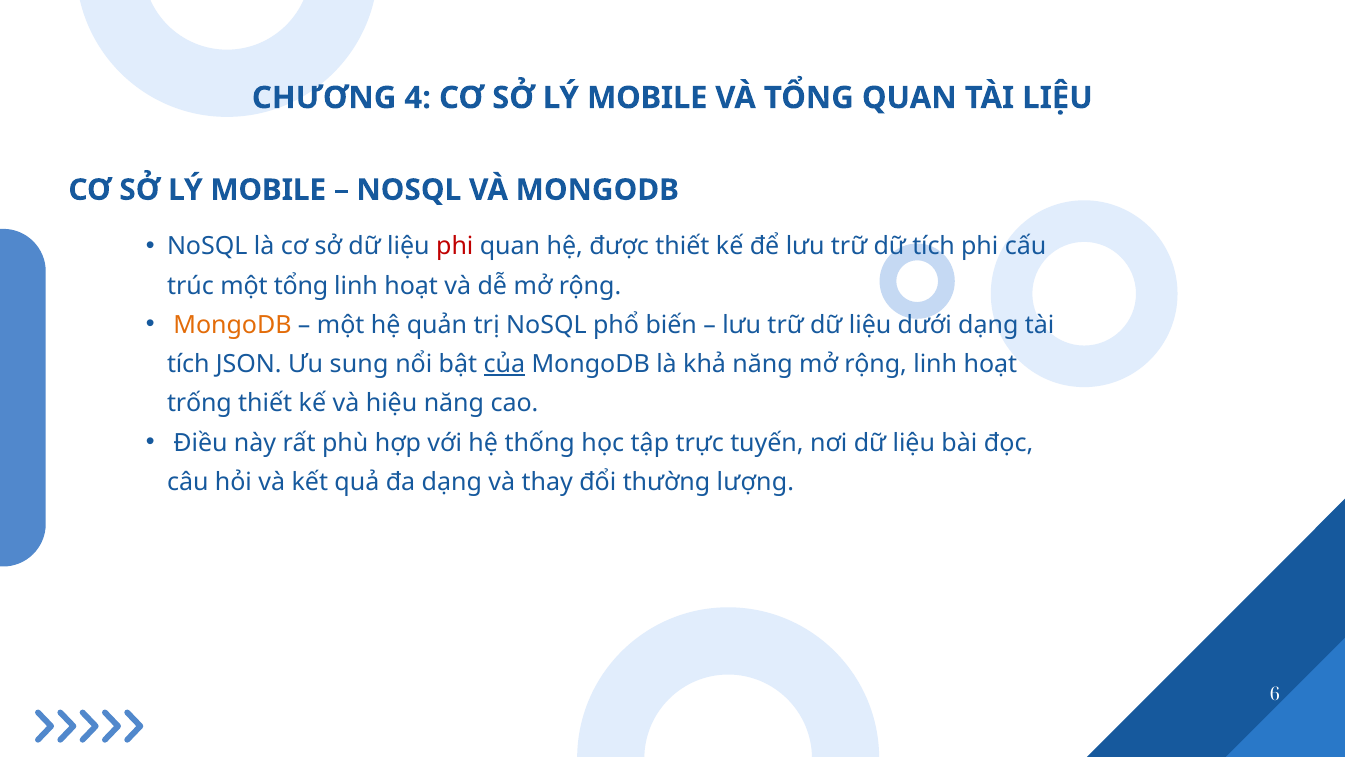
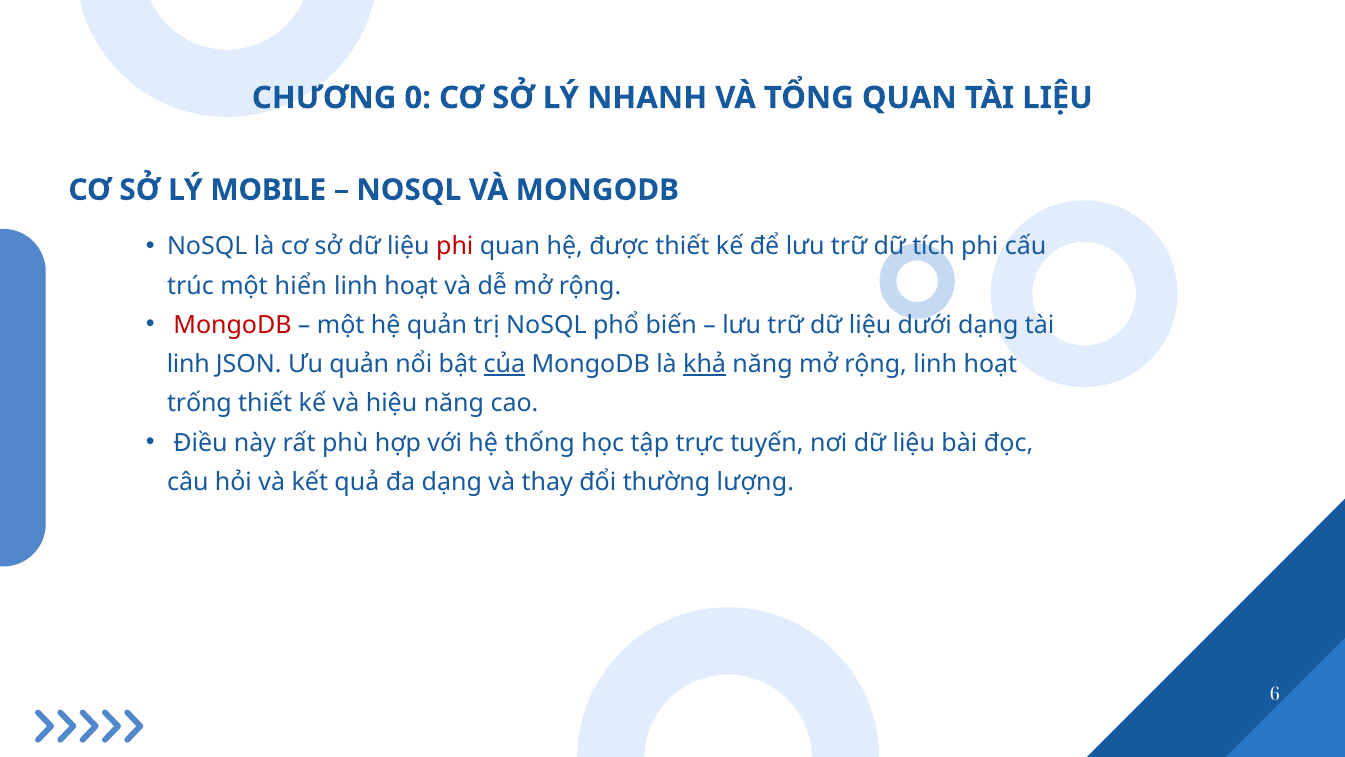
4: 4 -> 0
MOBILE at (647, 98): MOBILE -> NHANH
một tổng: tổng -> hiển
MongoDB at (232, 325) colour: orange -> red
tích at (188, 364): tích -> linh
Ưu sung: sung -> quản
khả underline: none -> present
